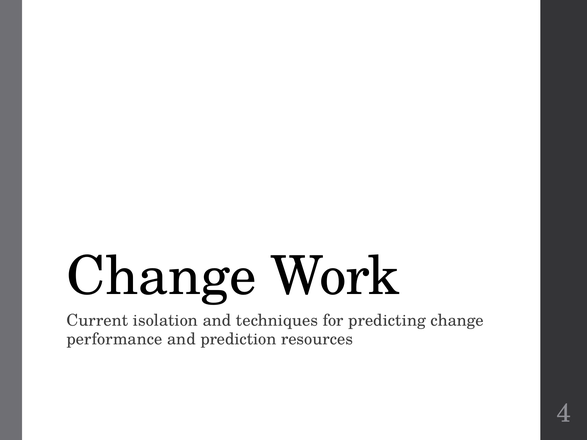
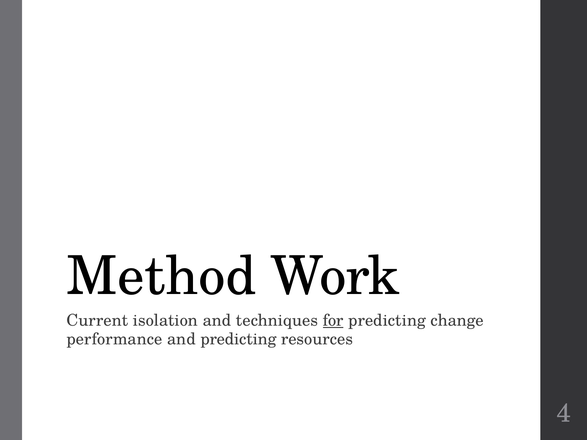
Change at (162, 276): Change -> Method
for underline: none -> present
and prediction: prediction -> predicting
